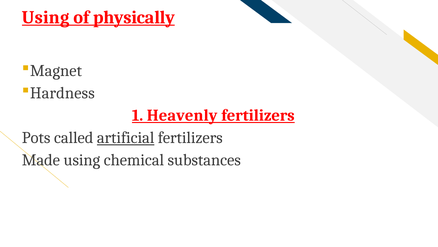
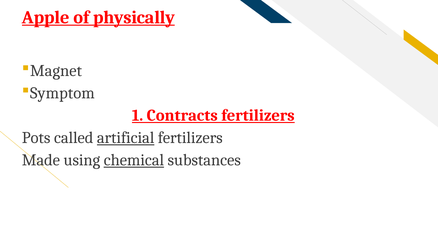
Using at (46, 17): Using -> Apple
Hardness: Hardness -> Symptom
Heavenly: Heavenly -> Contracts
chemical underline: none -> present
